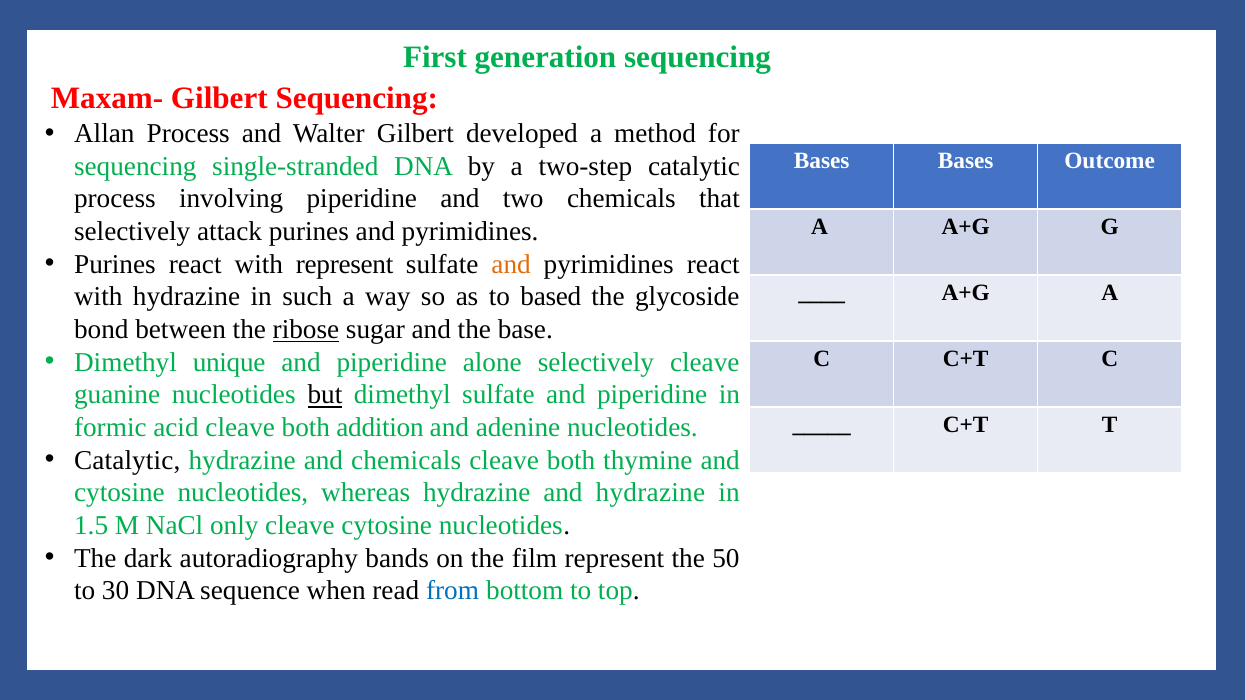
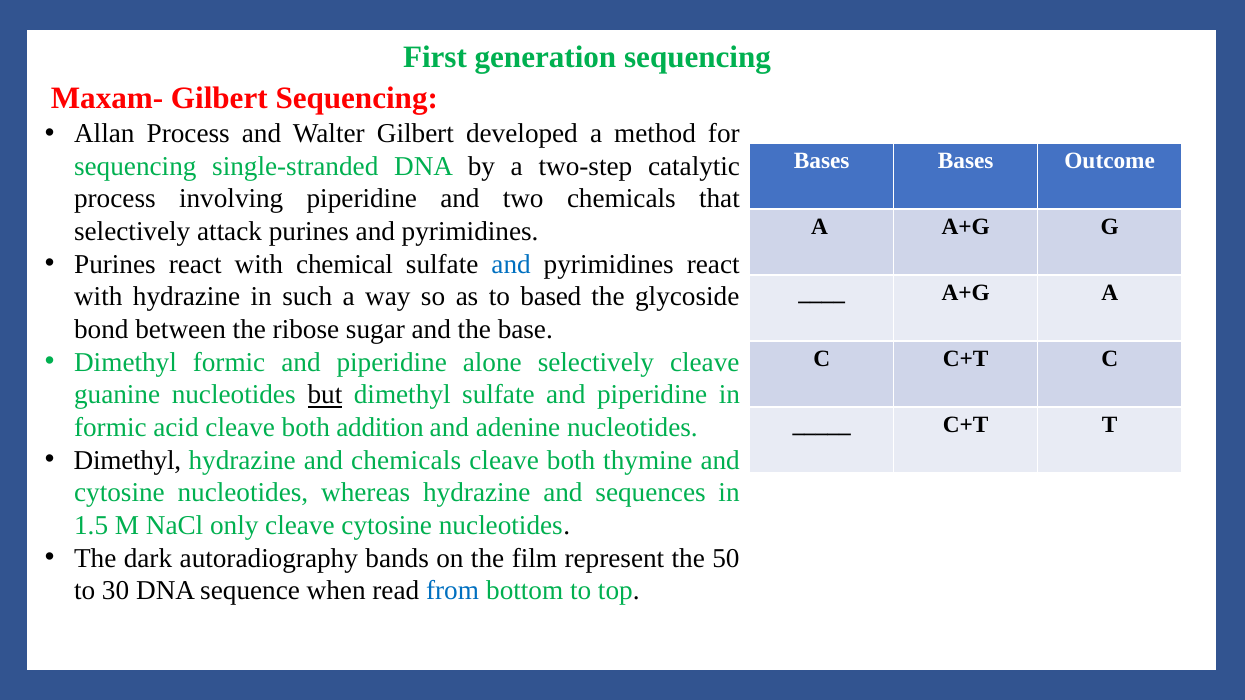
with represent: represent -> chemical
and at (511, 264) colour: orange -> blue
ribose underline: present -> none
Dimethyl unique: unique -> formic
Catalytic at (127, 461): Catalytic -> Dimethyl
and hydrazine: hydrazine -> sequences
